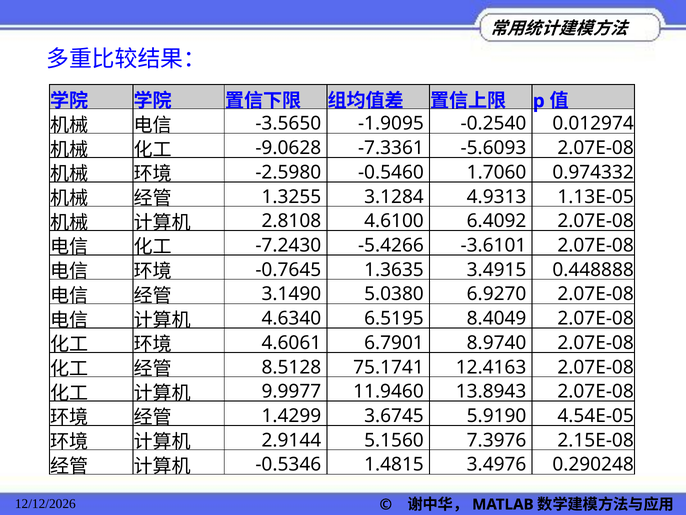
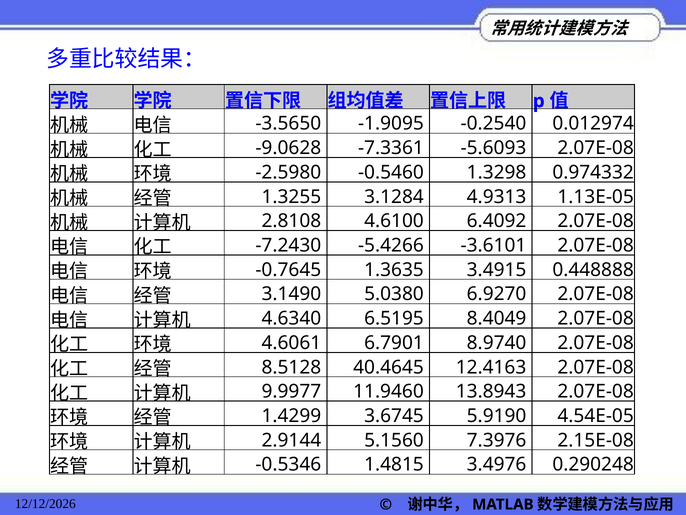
1.7060: 1.7060 -> 1.3298
75.1741: 75.1741 -> 40.4645
